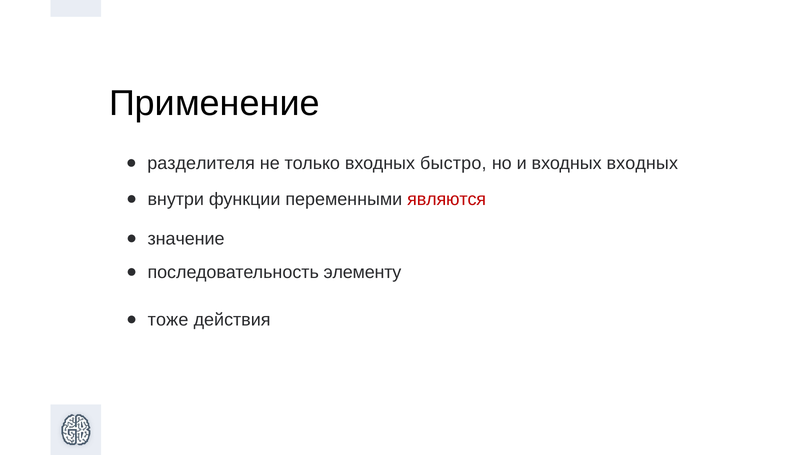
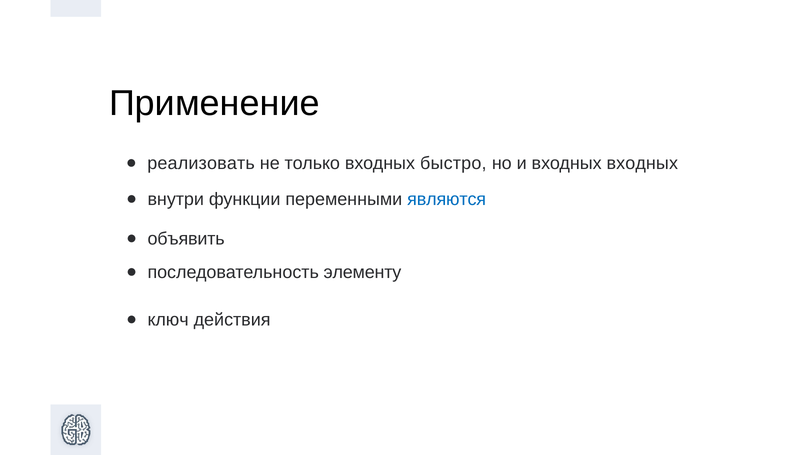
разделителя: разделителя -> реализовать
являются colour: red -> blue
значение: значение -> объявить
тоже: тоже -> ключ
